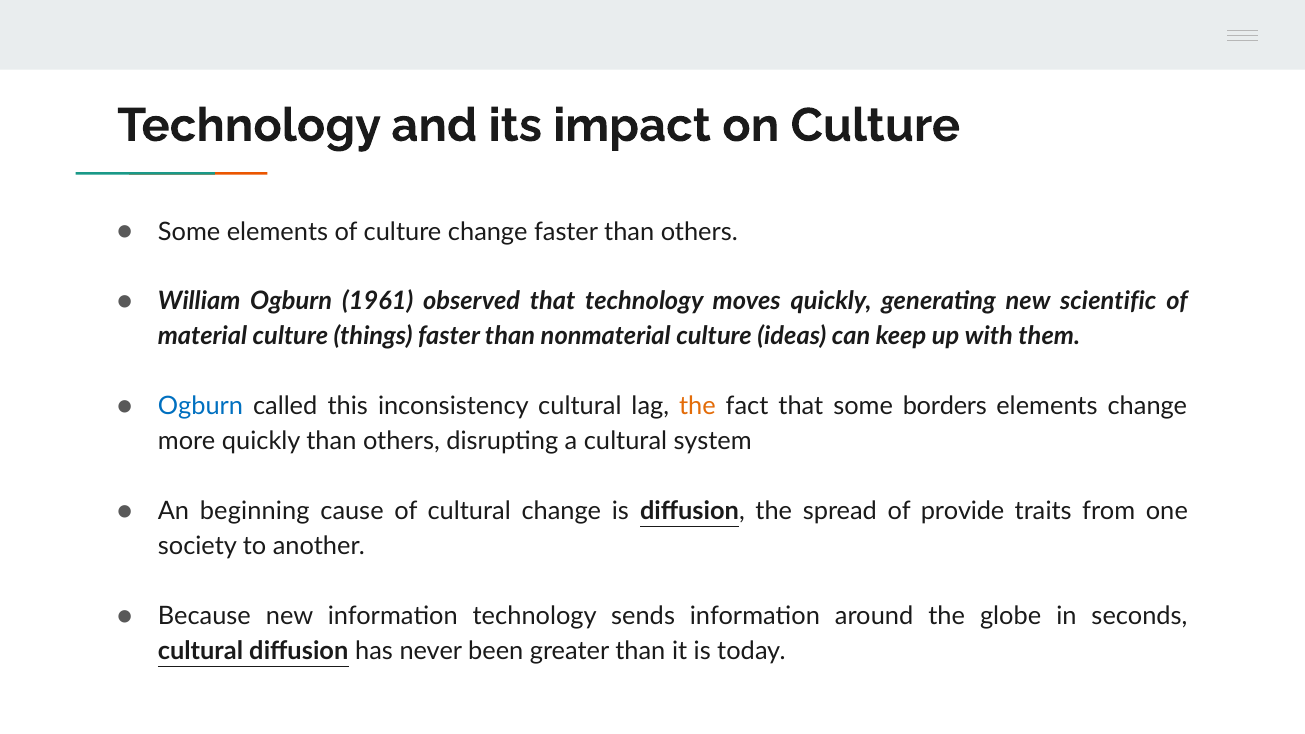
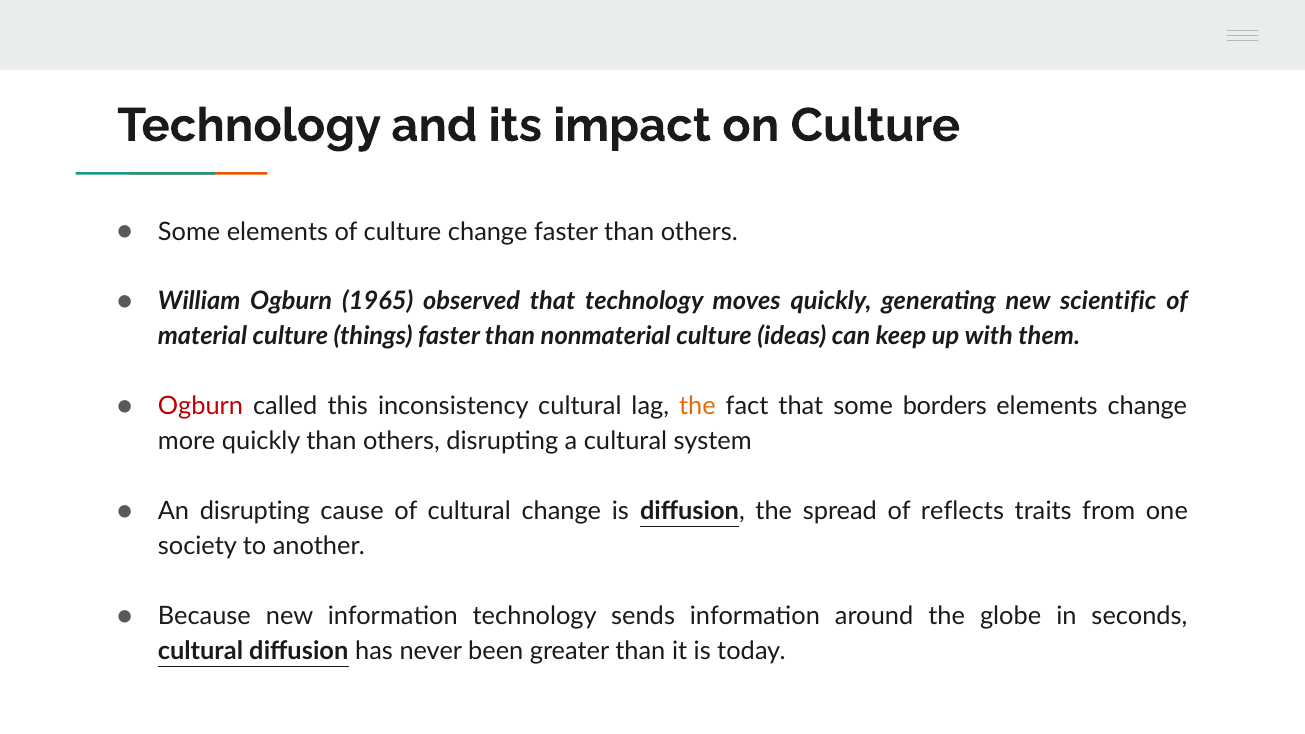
1961: 1961 -> 1965
Ogburn at (200, 407) colour: blue -> red
An beginning: beginning -> disrupting
provide: provide -> reflects
